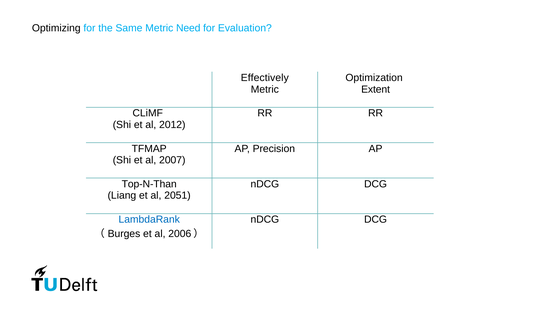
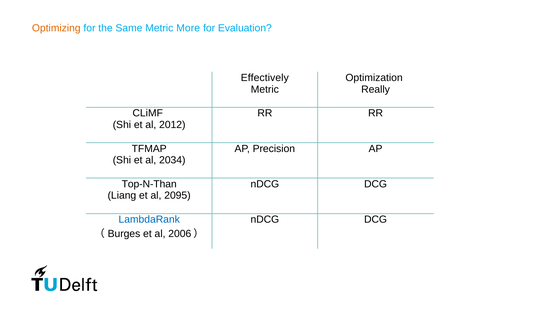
Optimizing colour: black -> orange
Need: Need -> More
Extent: Extent -> Really
2007: 2007 -> 2034
2051: 2051 -> 2095
